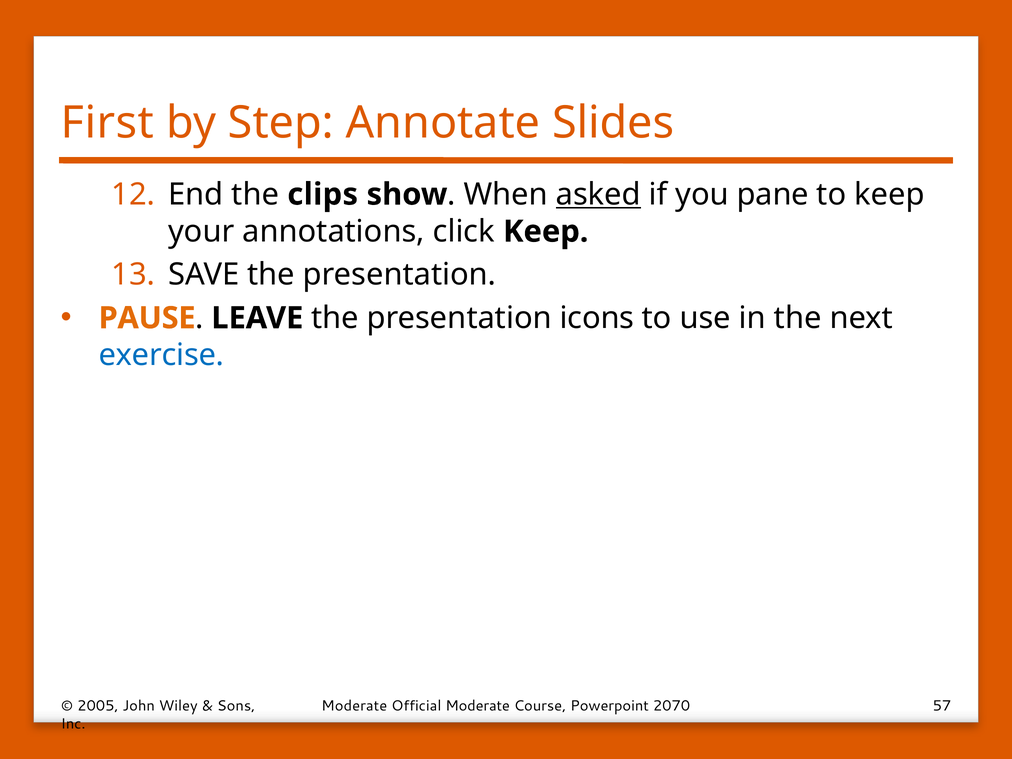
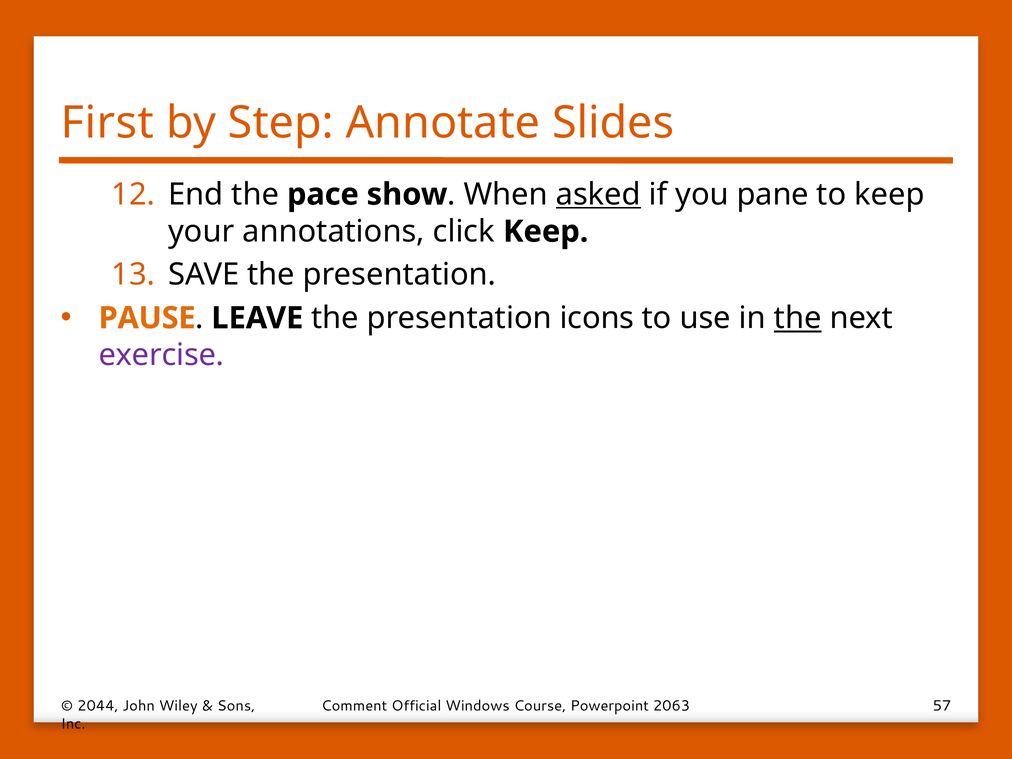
clips: clips -> pace
the at (798, 318) underline: none -> present
exercise colour: blue -> purple
2005: 2005 -> 2044
Moderate at (354, 706): Moderate -> Comment
Official Moderate: Moderate -> Windows
2070: 2070 -> 2063
